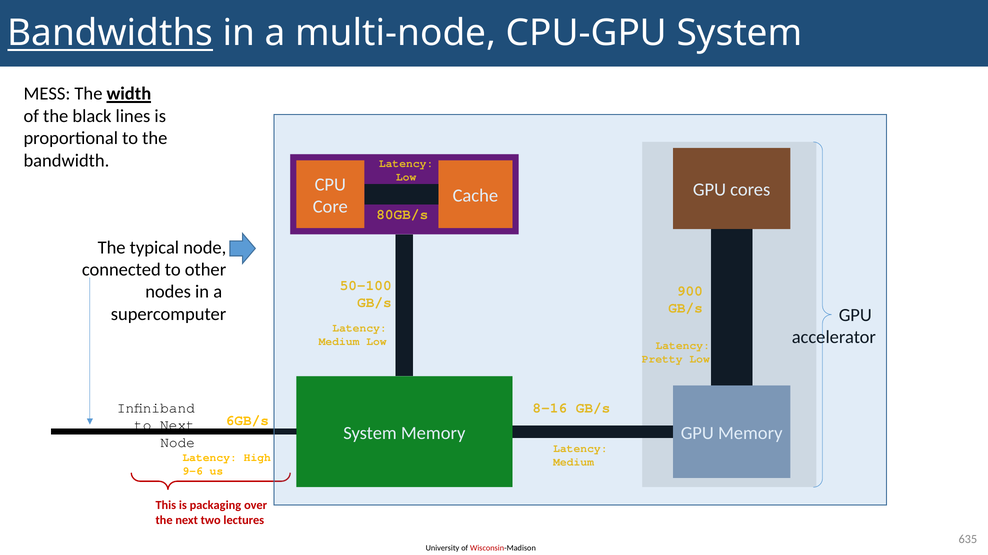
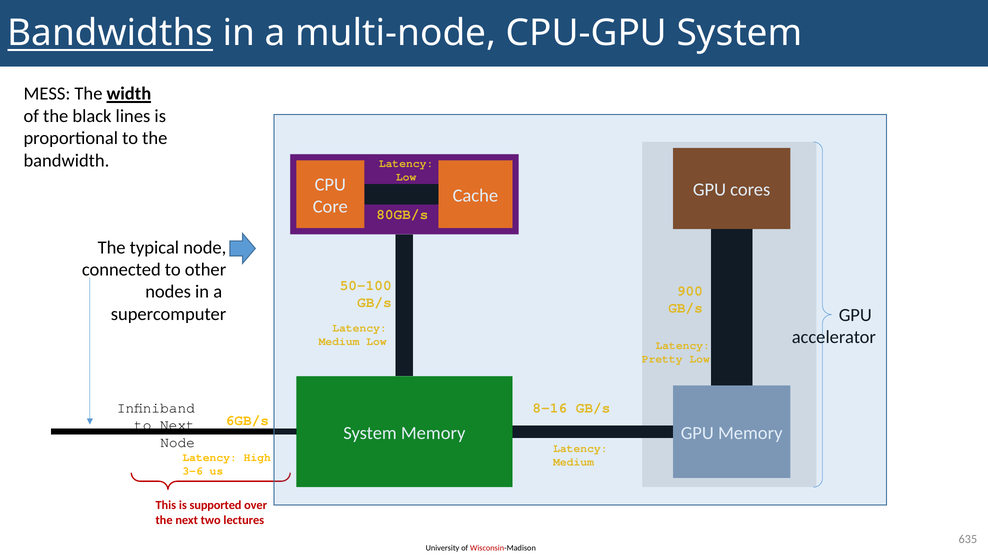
9-6: 9-6 -> 3-6
packaging: packaging -> supported
